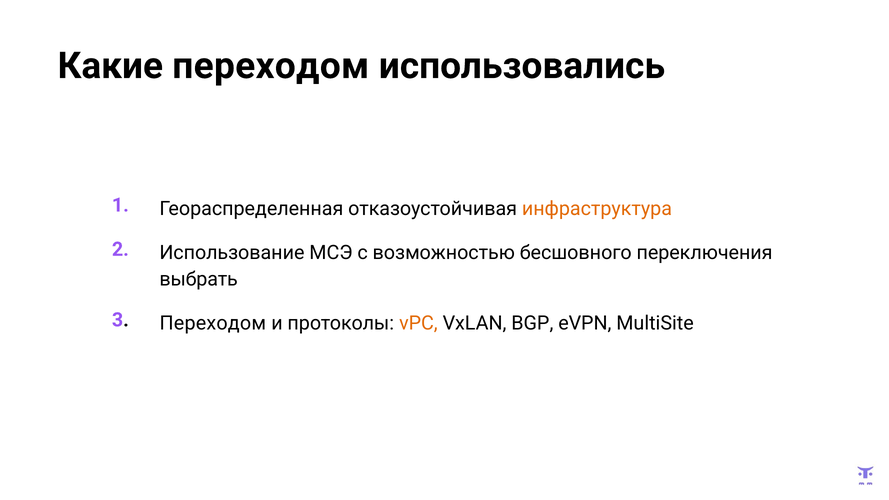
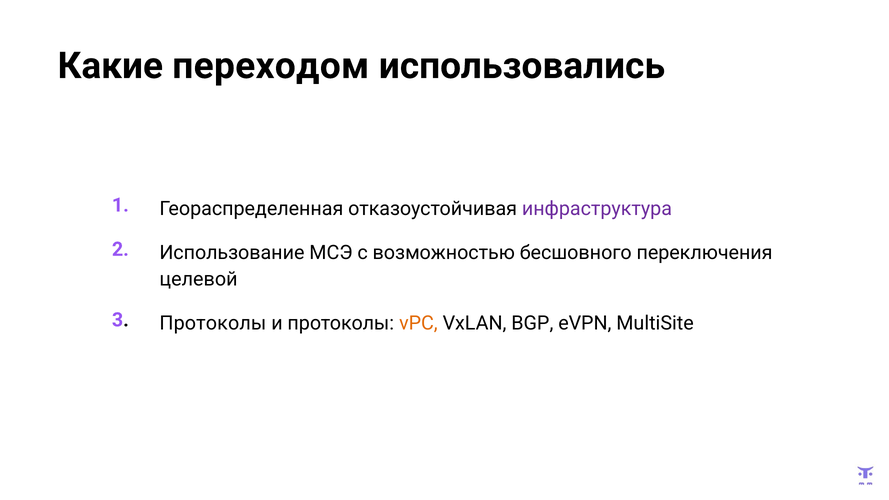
инфраструктура colour: orange -> purple
выбрать: выбрать -> целевой
3 Переходом: Переходом -> Протоколы
